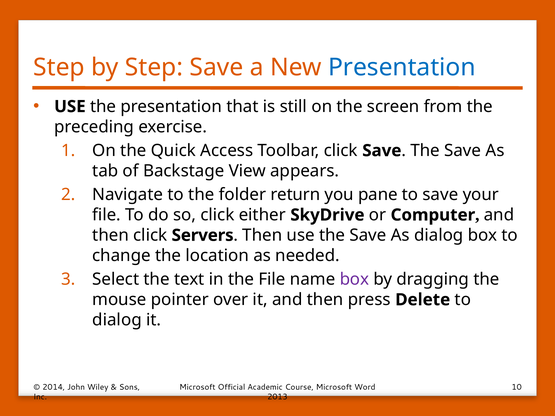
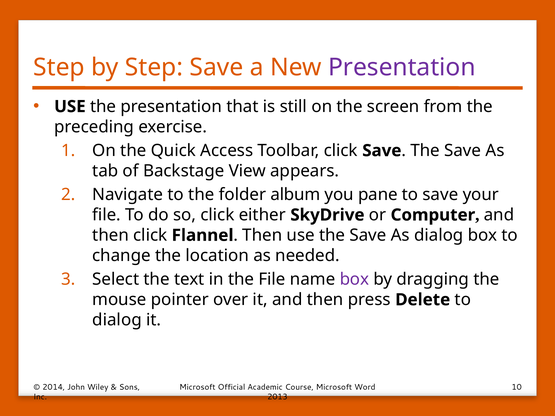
Presentation at (402, 67) colour: blue -> purple
return: return -> album
Servers: Servers -> Flannel
